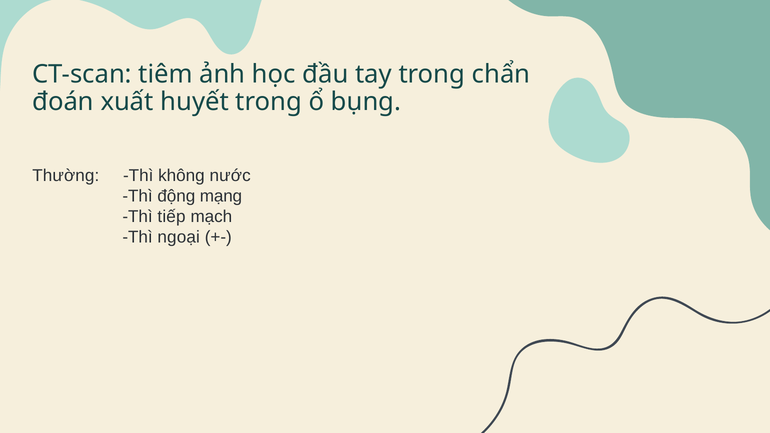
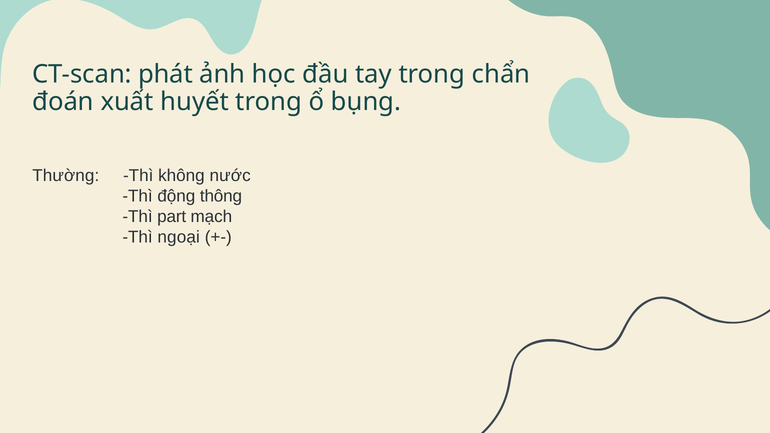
tiêm: tiêm -> phát
mạng: mạng -> thông
tiếp: tiếp -> part
